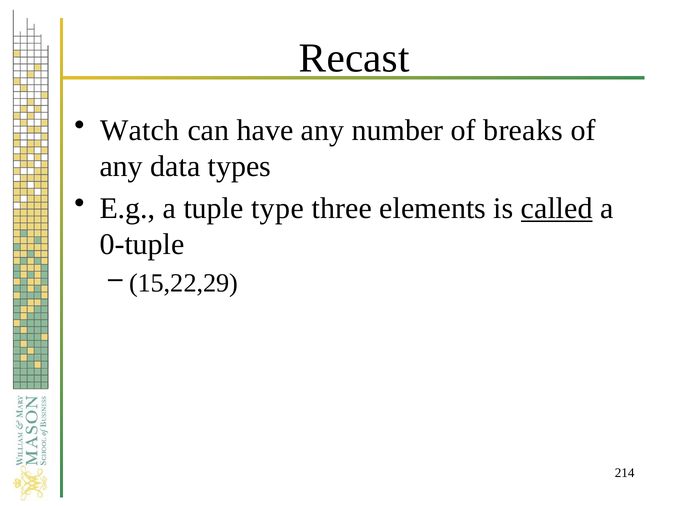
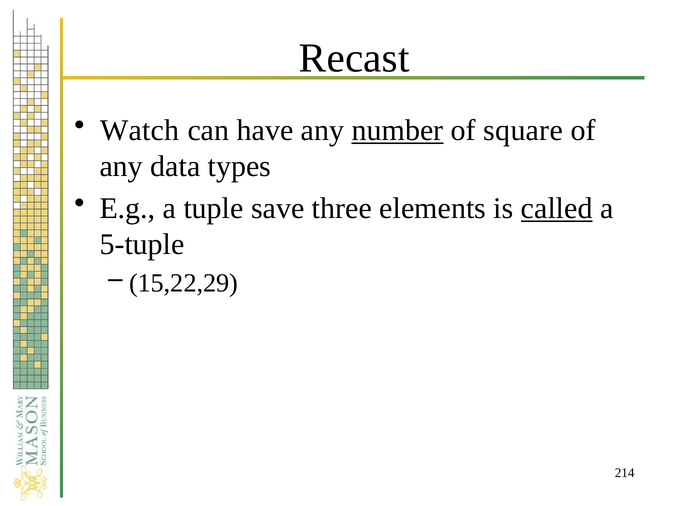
number underline: none -> present
breaks: breaks -> square
type: type -> save
0-tuple: 0-tuple -> 5-tuple
